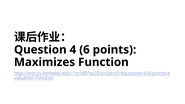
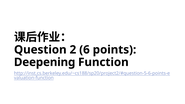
4: 4 -> 2
Maximizes: Maximizes -> Deepening
